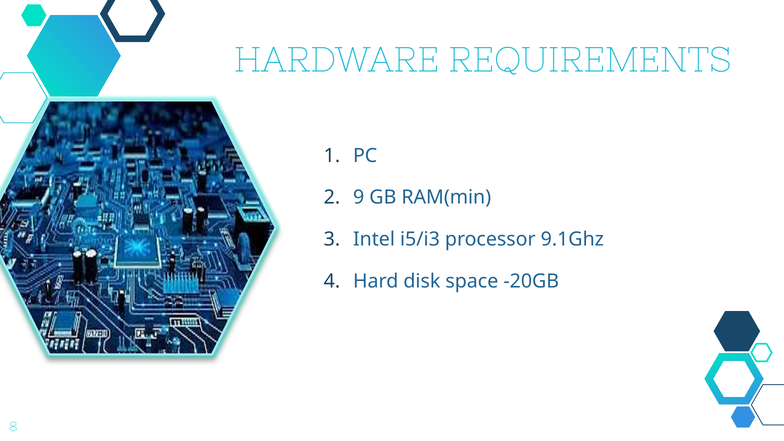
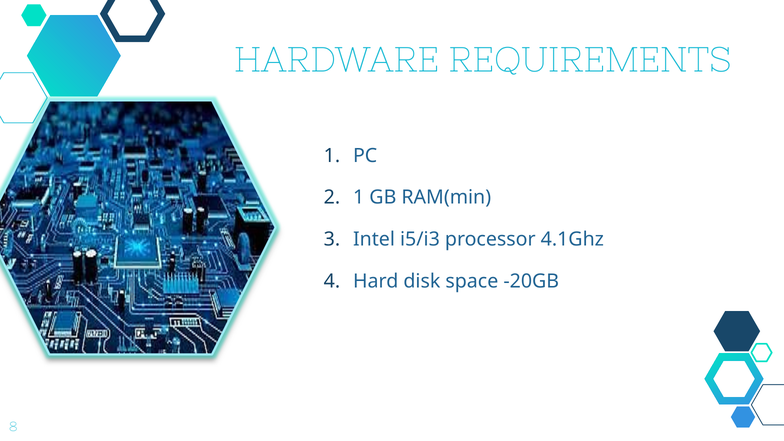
2 9: 9 -> 1
9.1Ghz: 9.1Ghz -> 4.1Ghz
